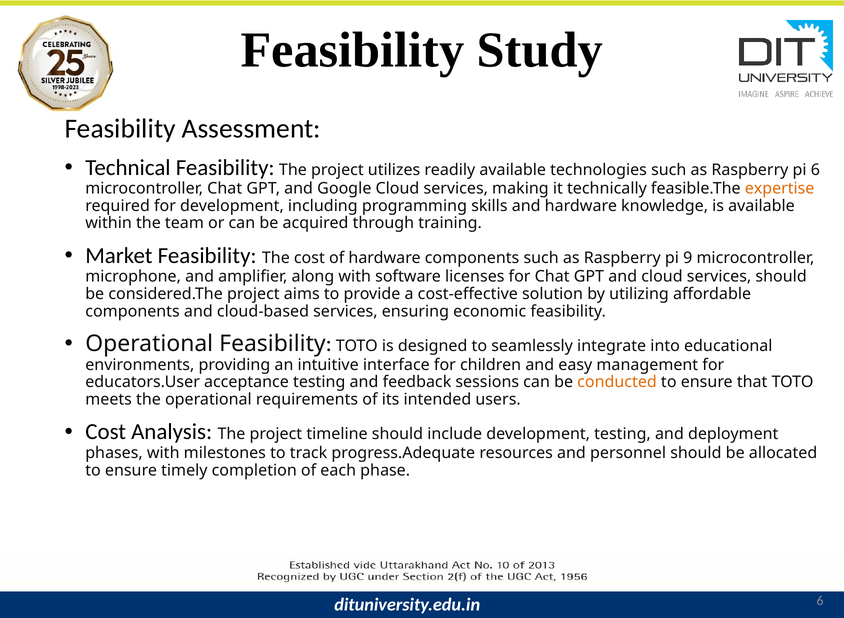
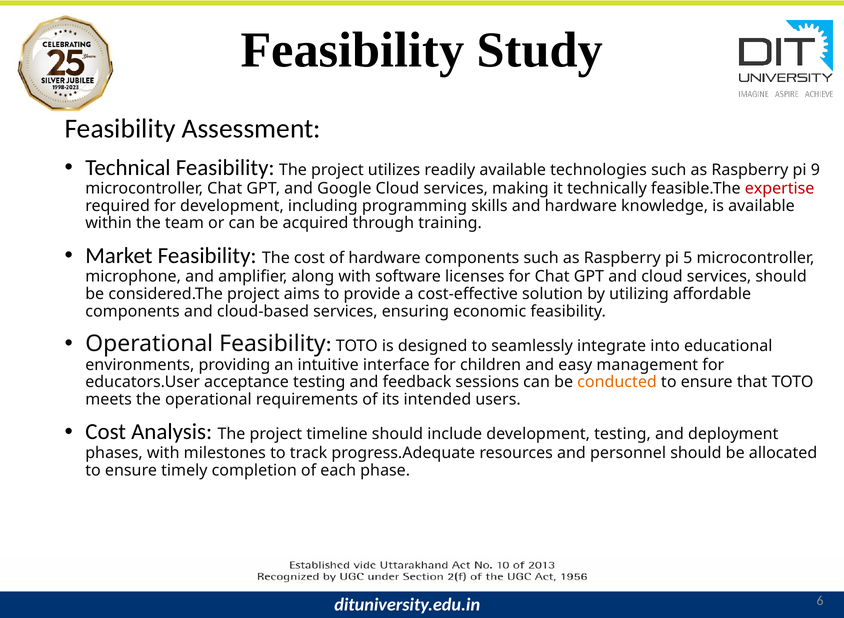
pi 6: 6 -> 9
expertise colour: orange -> red
9: 9 -> 5
